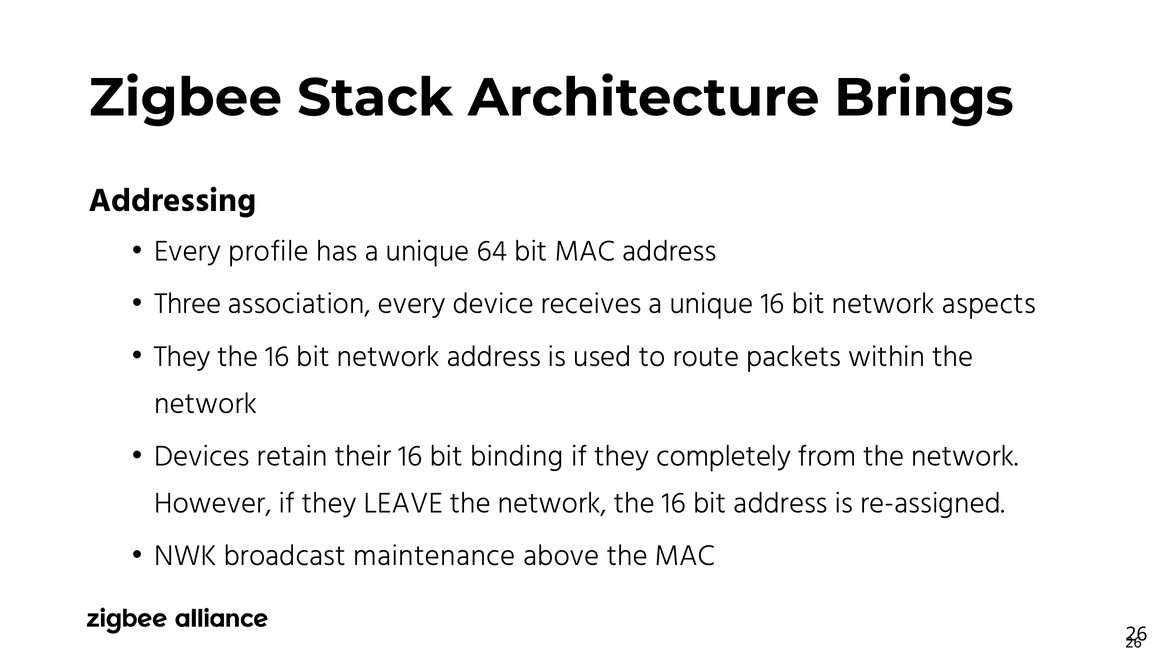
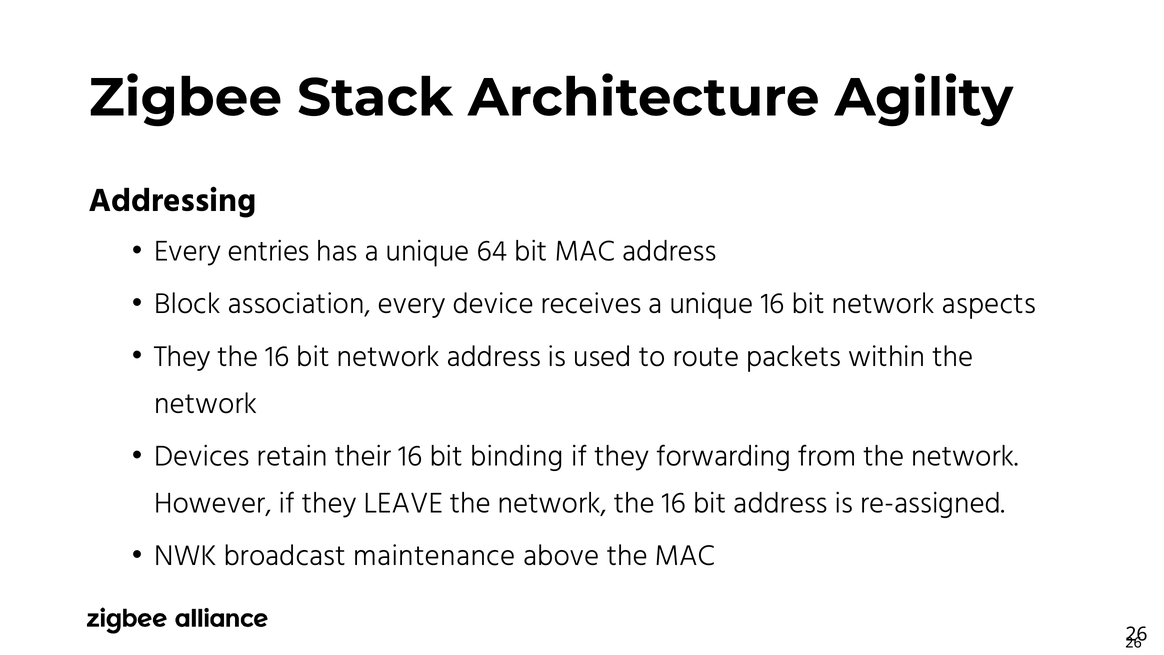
Brings: Brings -> Agility
profile: profile -> entries
Three: Three -> Block
completely: completely -> forwarding
